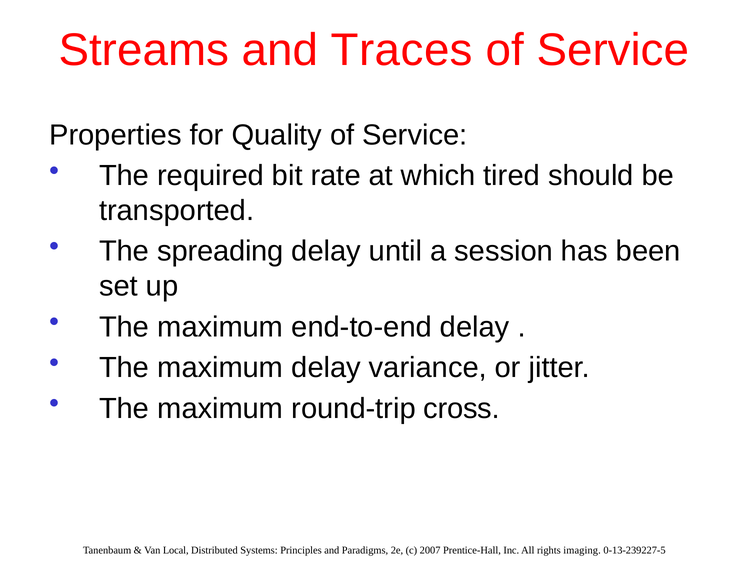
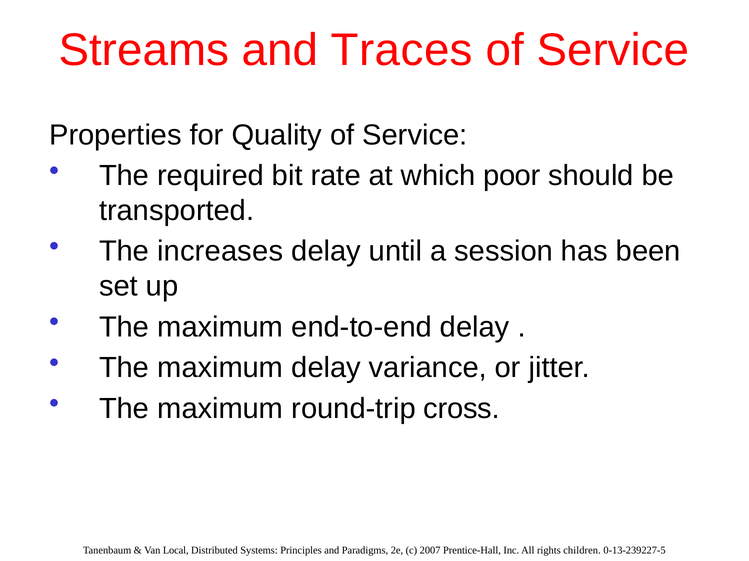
tired: tired -> poor
spreading: spreading -> increases
imaging: imaging -> children
